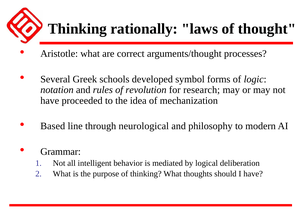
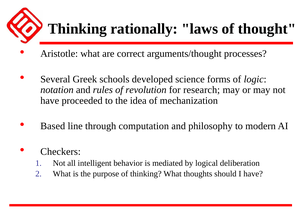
symbol: symbol -> science
neurological: neurological -> computation
Grammar: Grammar -> Checkers
